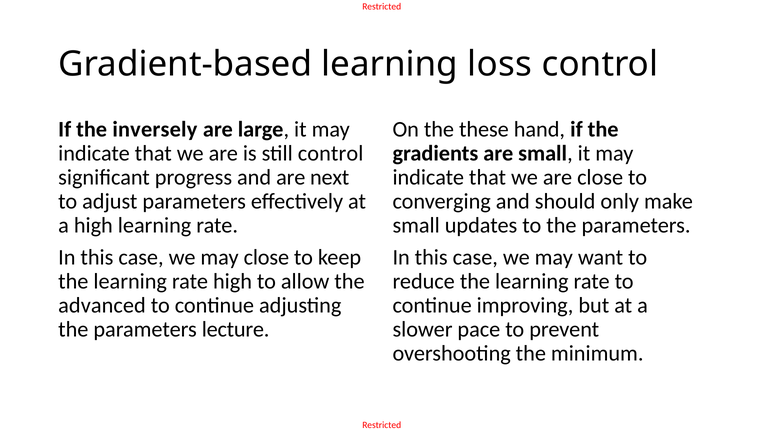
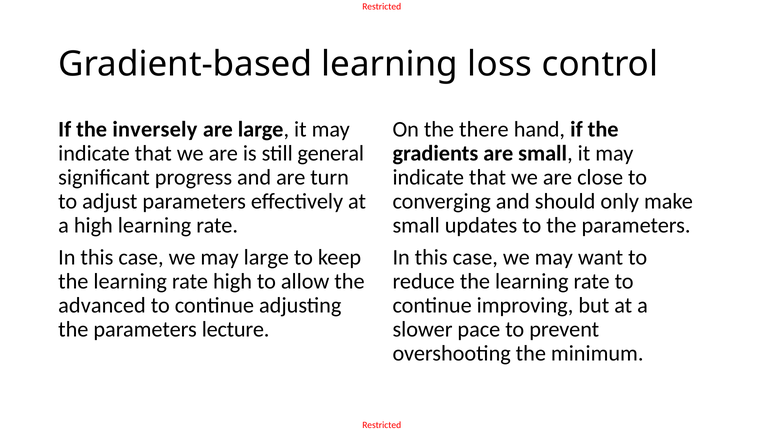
these: these -> there
still control: control -> general
next: next -> turn
may close: close -> large
